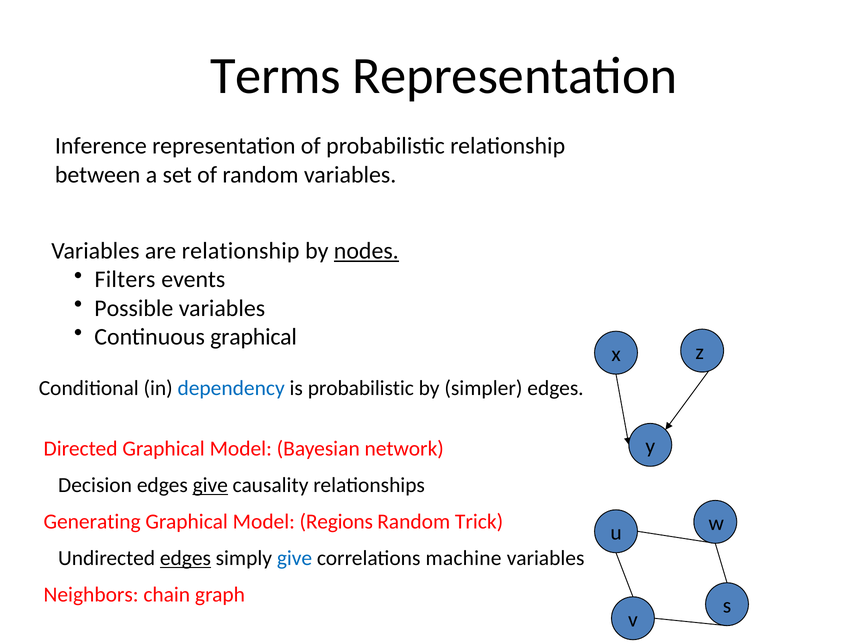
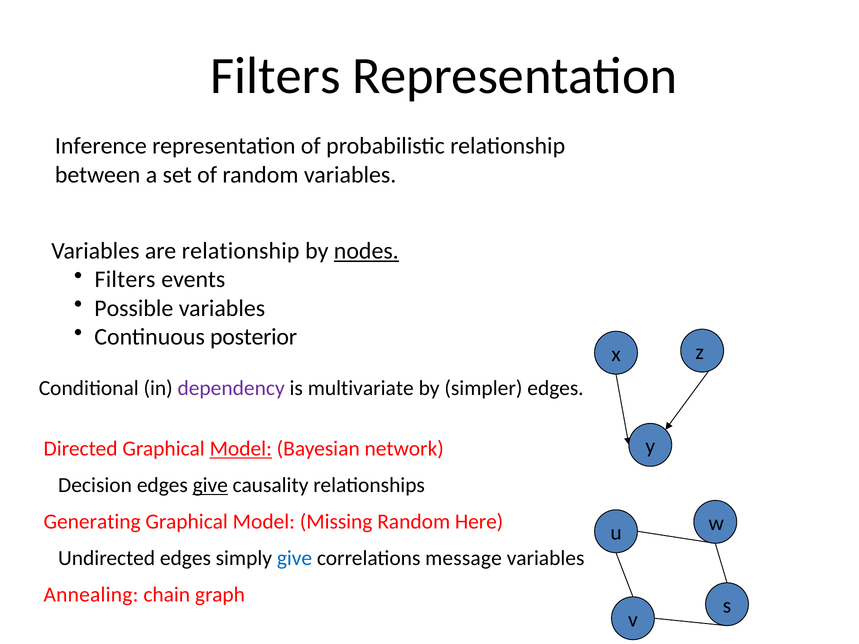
Terms at (276, 76): Terms -> Filters
Continuous graphical: graphical -> posterior
dependency colour: blue -> purple
is probabilistic: probabilistic -> multivariate
Model at (241, 449) underline: none -> present
Regions: Regions -> Missing
Trick: Trick -> Here
edges at (185, 559) underline: present -> none
machine: machine -> message
Neighbors: Neighbors -> Annealing
